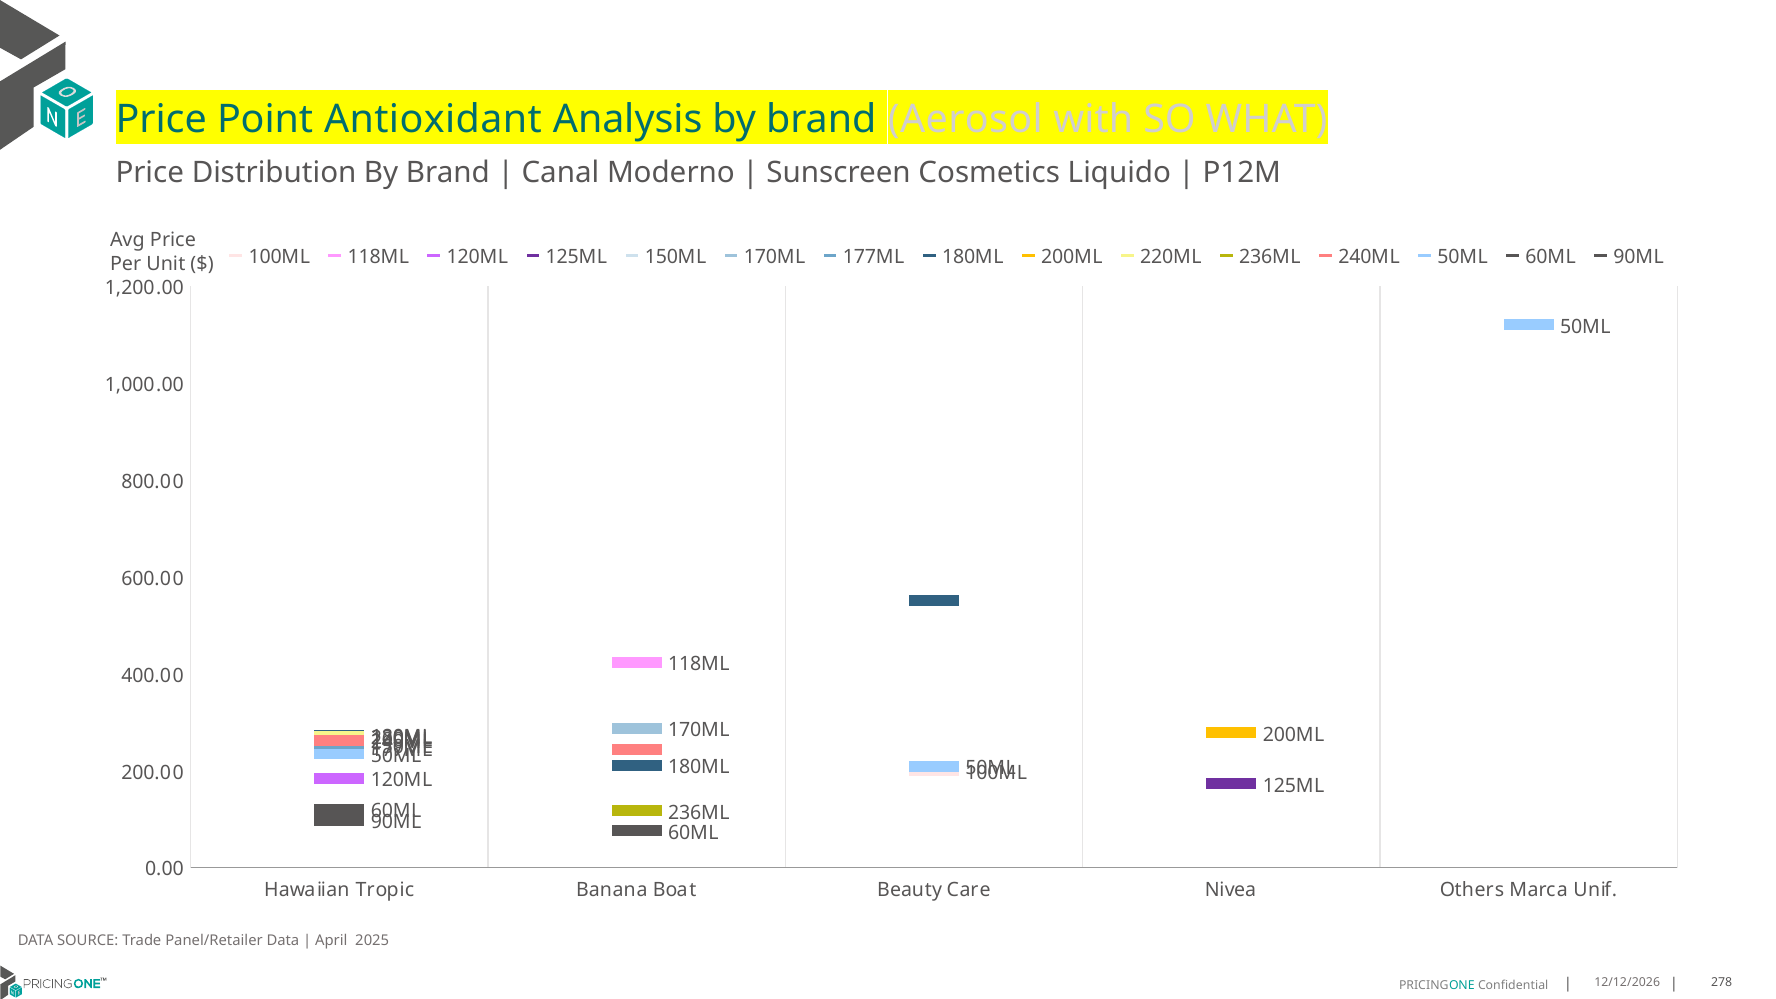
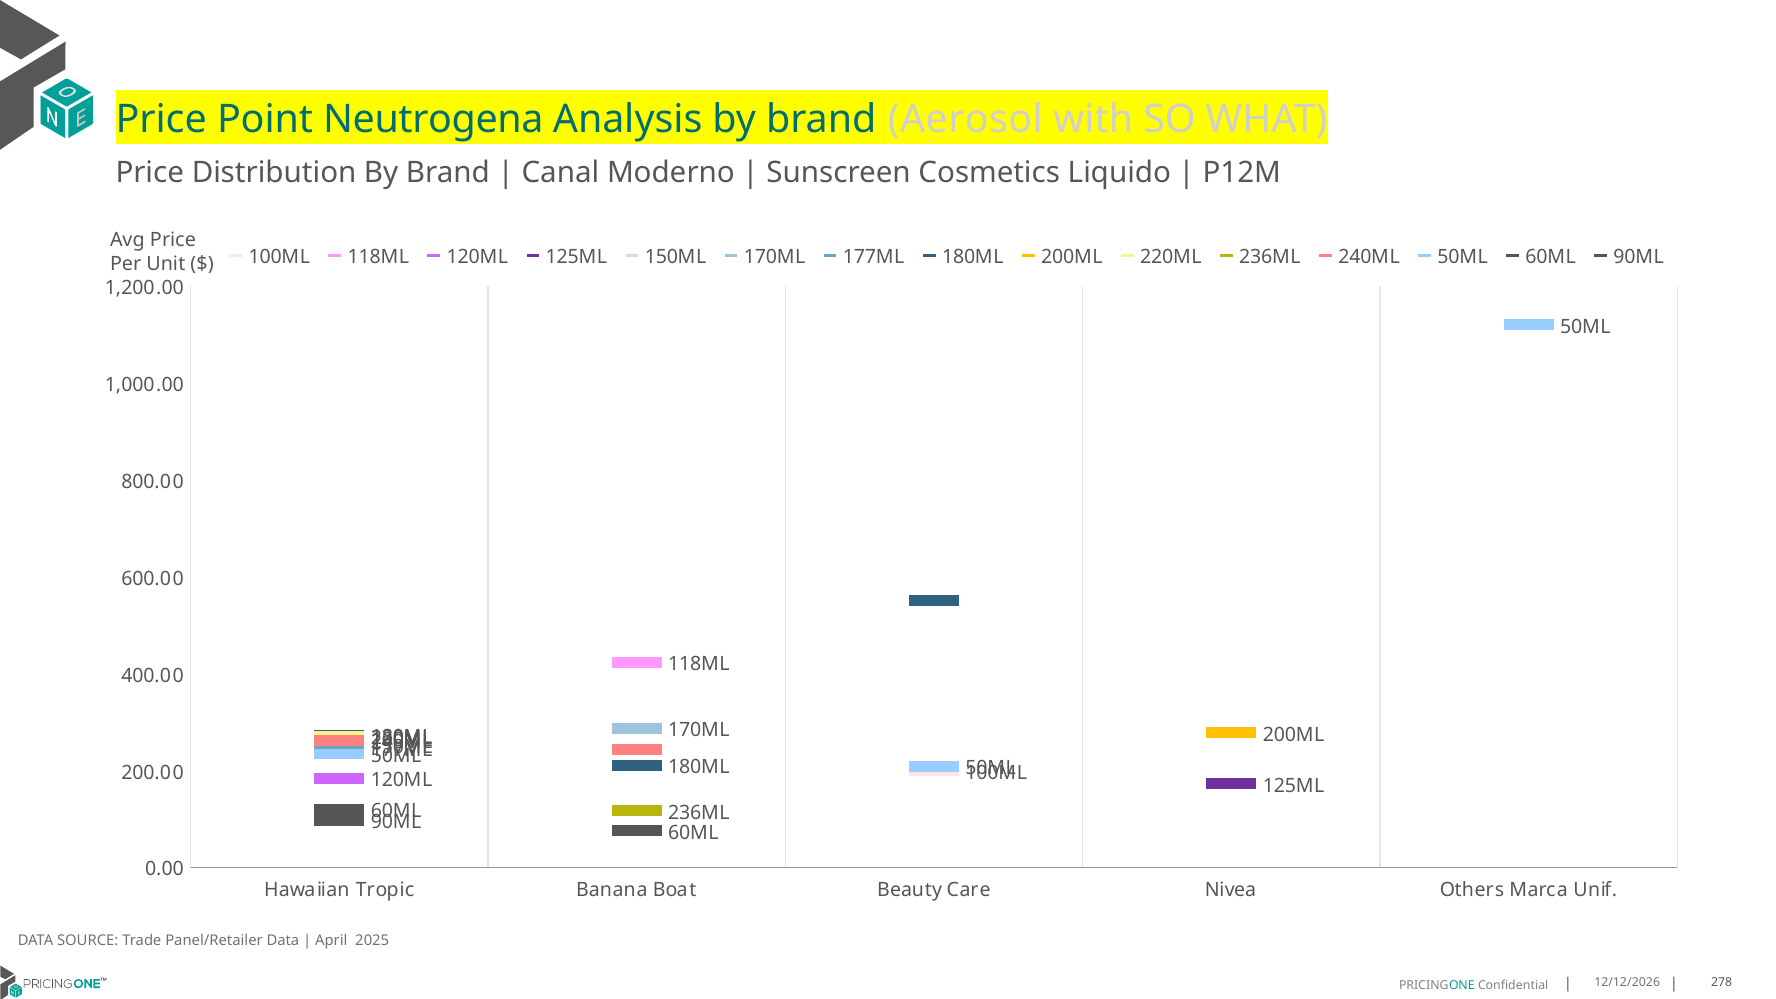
Antioxidant: Antioxidant -> Neutrogena
